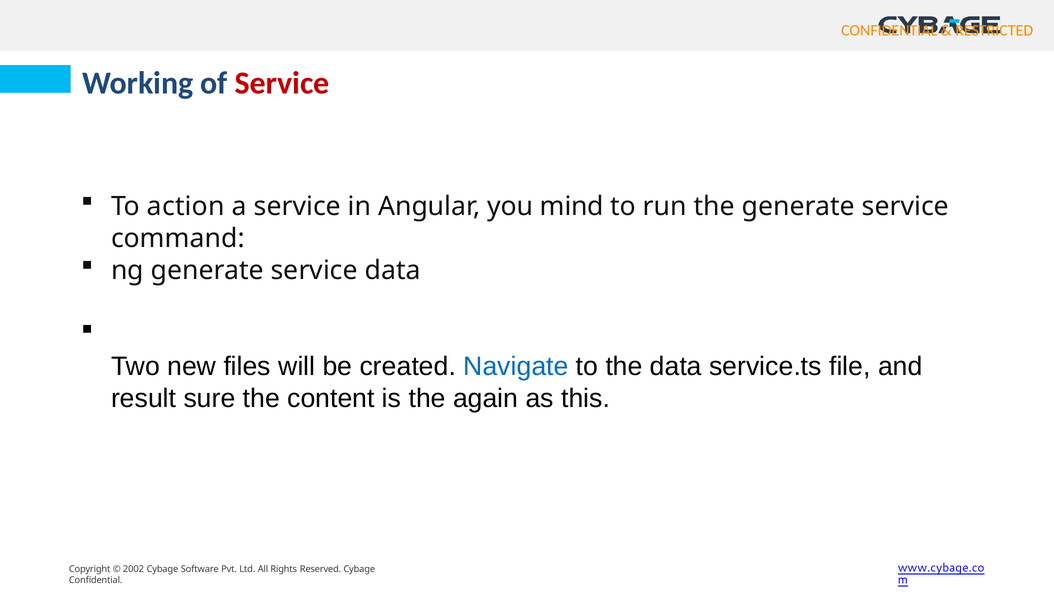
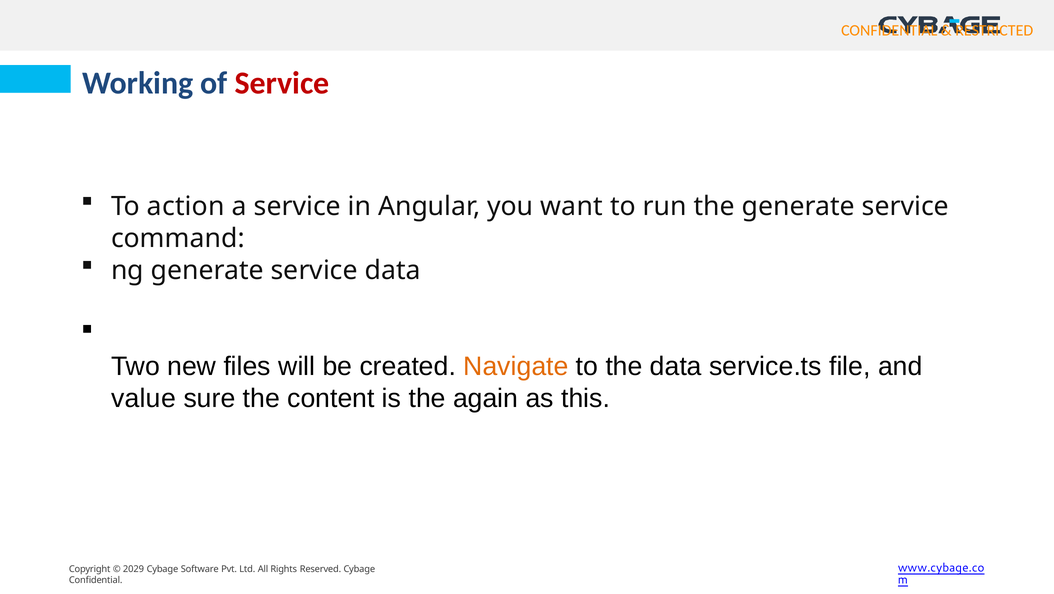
mind: mind -> want
Navigate colour: blue -> orange
result: result -> value
2002: 2002 -> 2029
